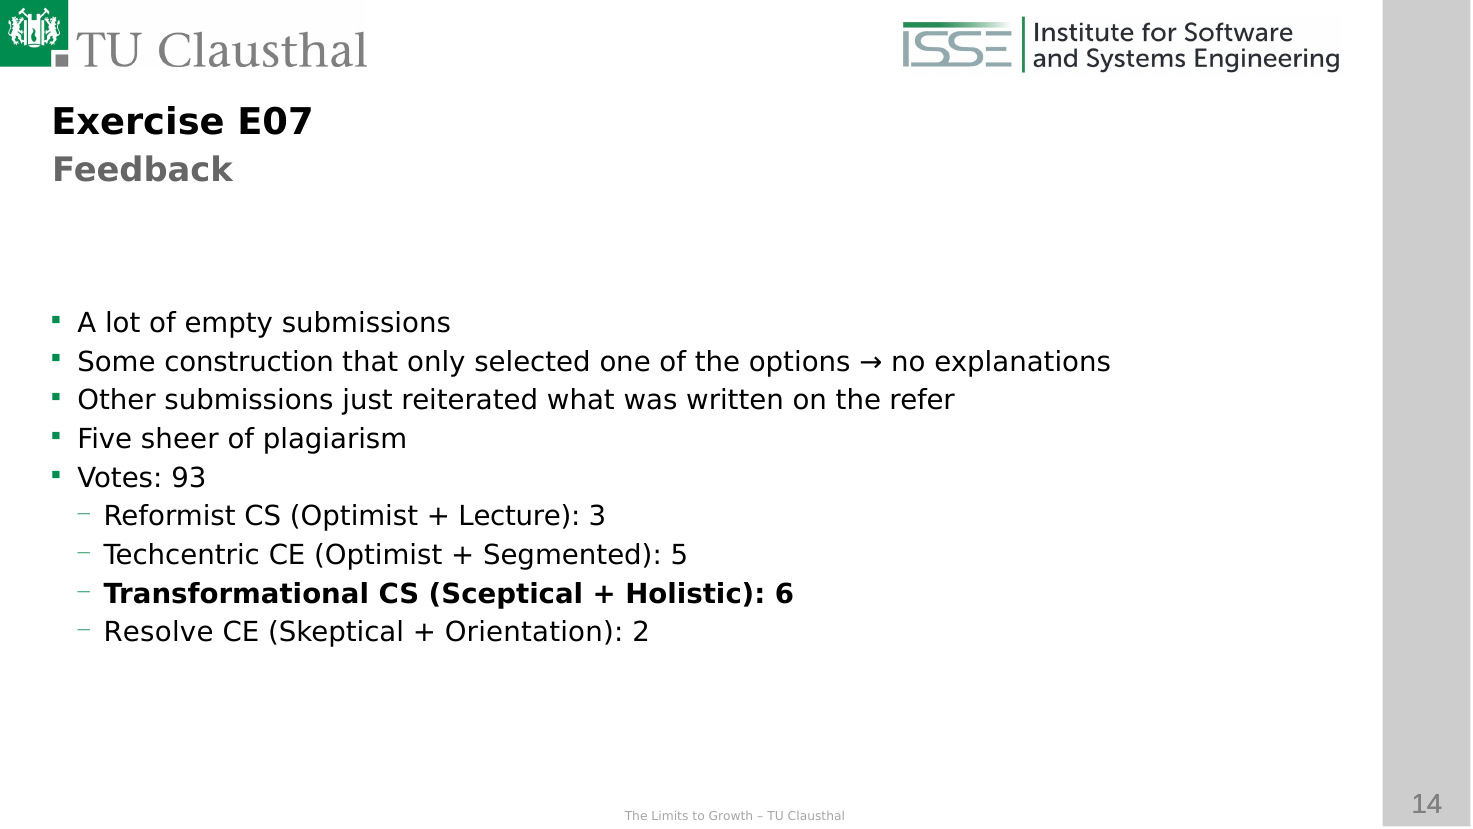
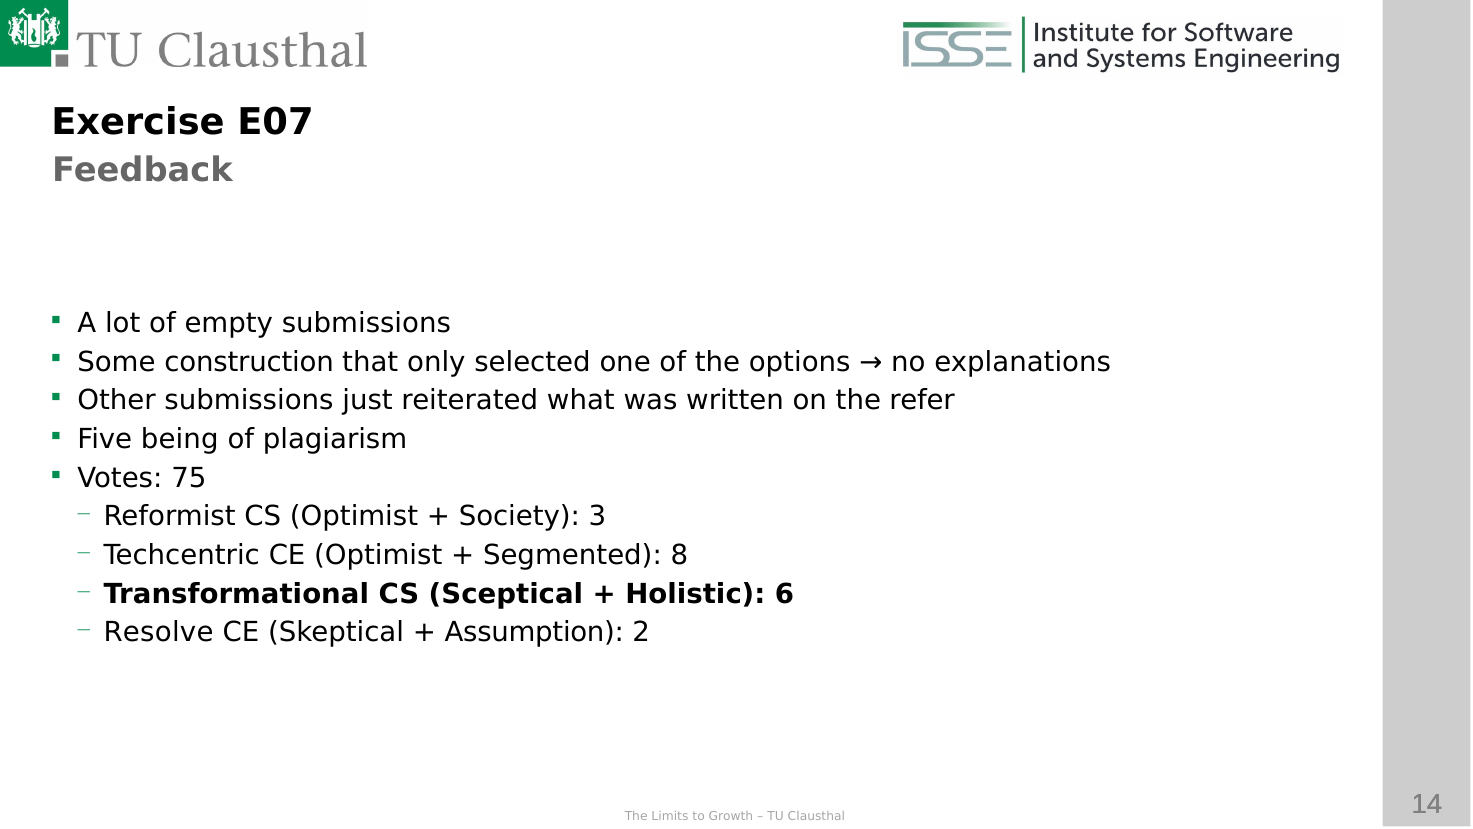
sheer: sheer -> being
93: 93 -> 75
Lecture: Lecture -> Society
5: 5 -> 8
Orientation: Orientation -> Assumption
